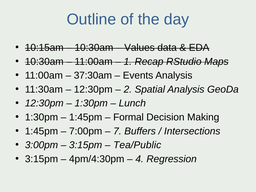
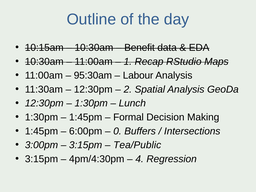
Values: Values -> Benefit
37:30am: 37:30am -> 95:30am
Events: Events -> Labour
7:00pm: 7:00pm -> 6:00pm
7: 7 -> 0
